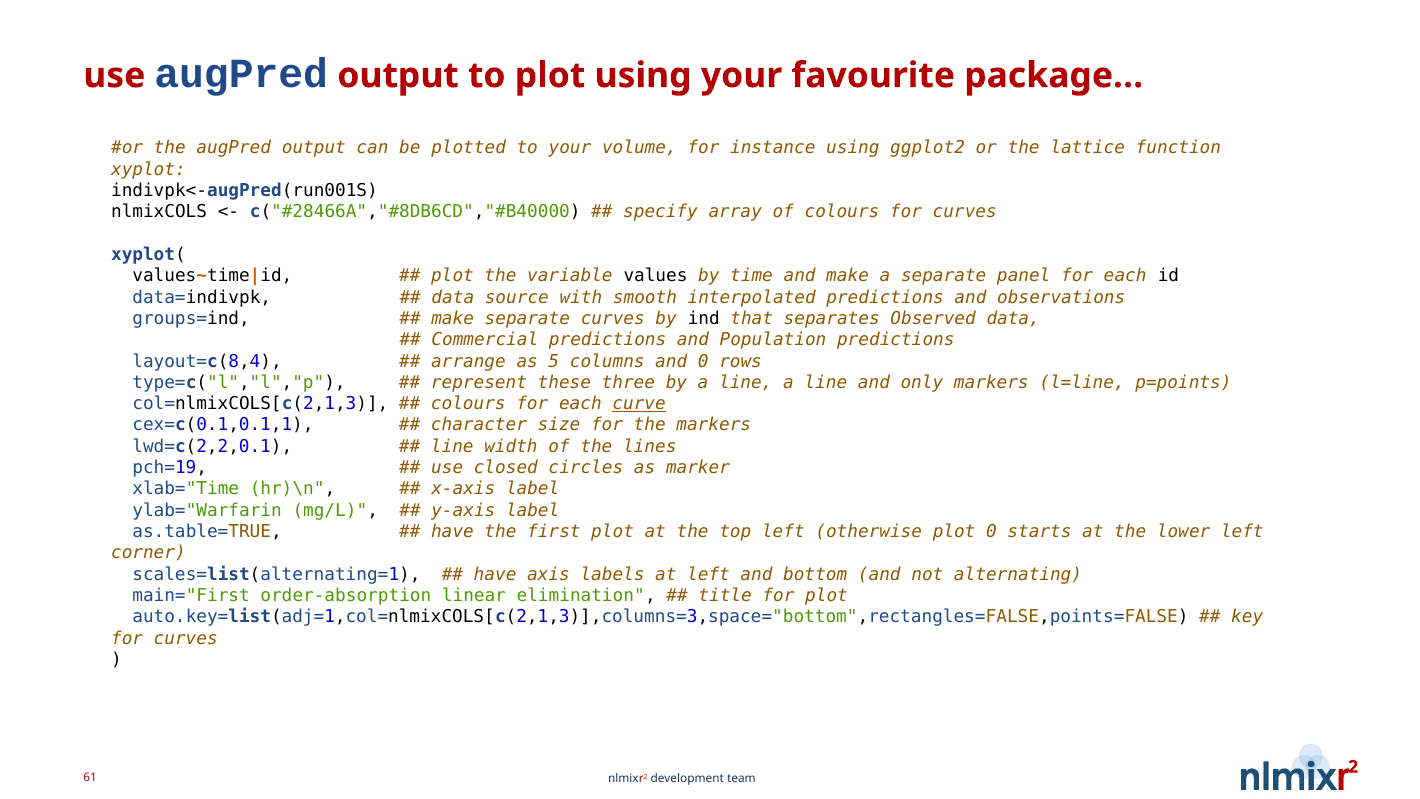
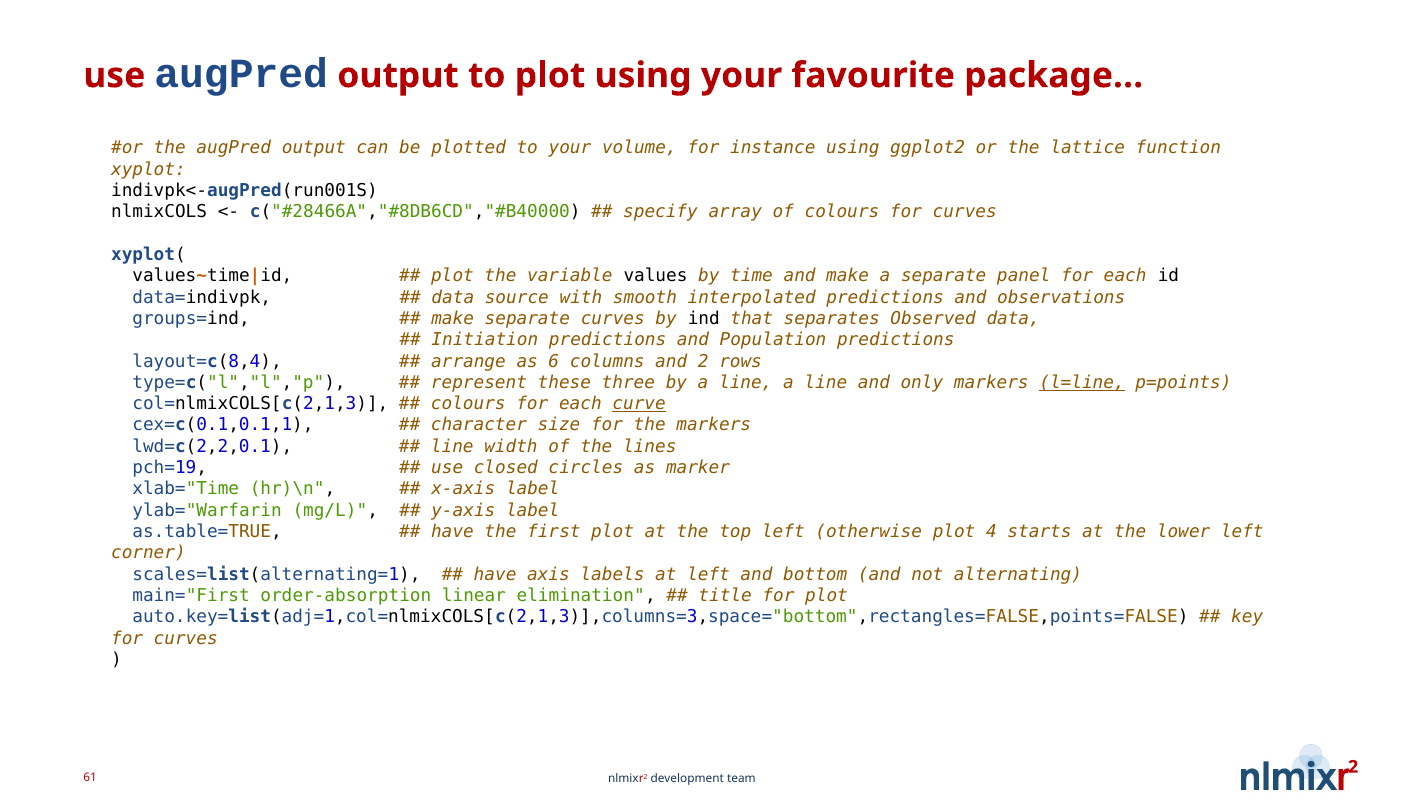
Commercial: Commercial -> Initiation
5: 5 -> 6
and 0: 0 -> 2
l=line underline: none -> present
plot 0: 0 -> 4
